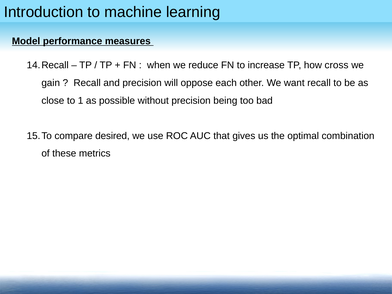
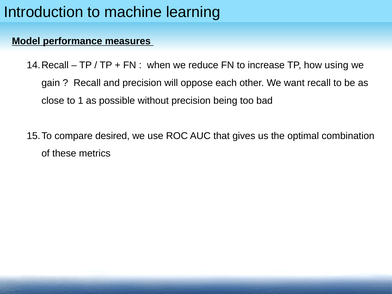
cross: cross -> using
